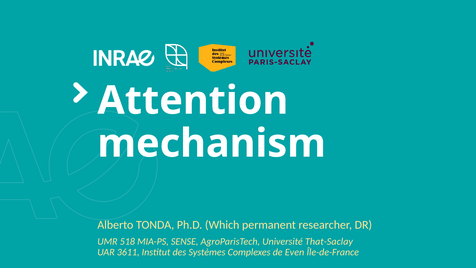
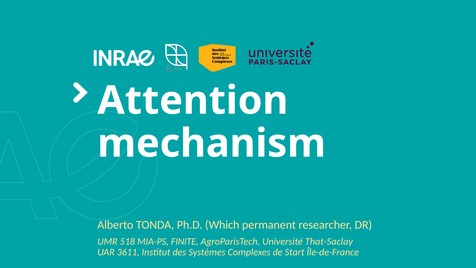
SENSE: SENSE -> FINITE
Even: Even -> Start
